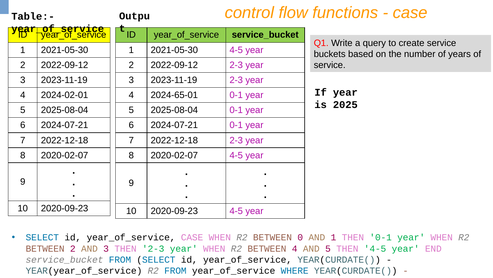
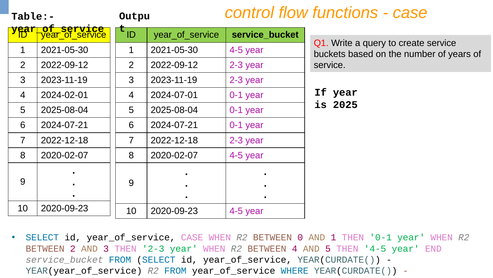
2024-65-01: 2024-65-01 -> 2024-07-01
